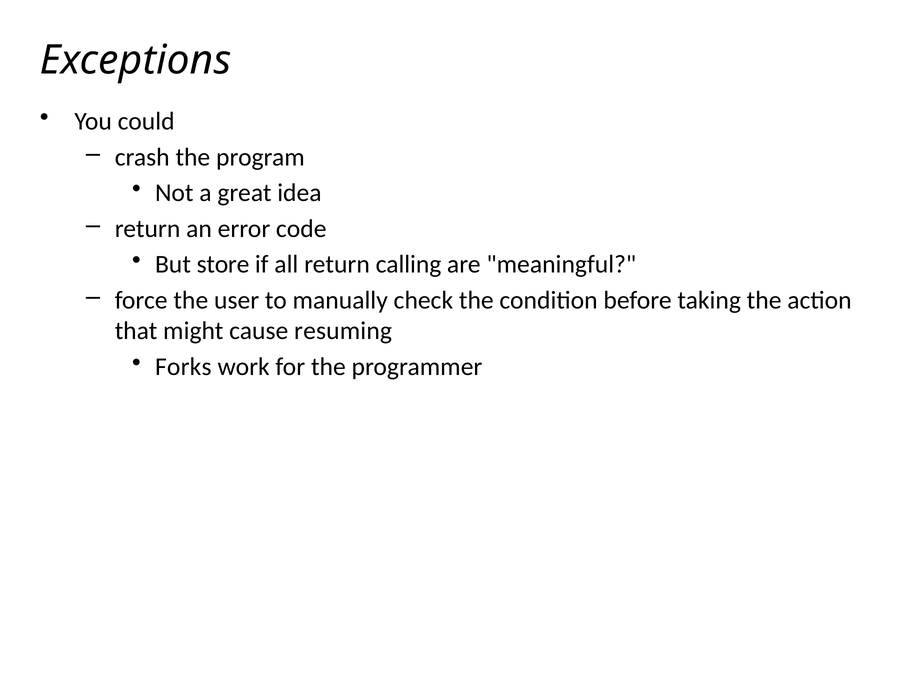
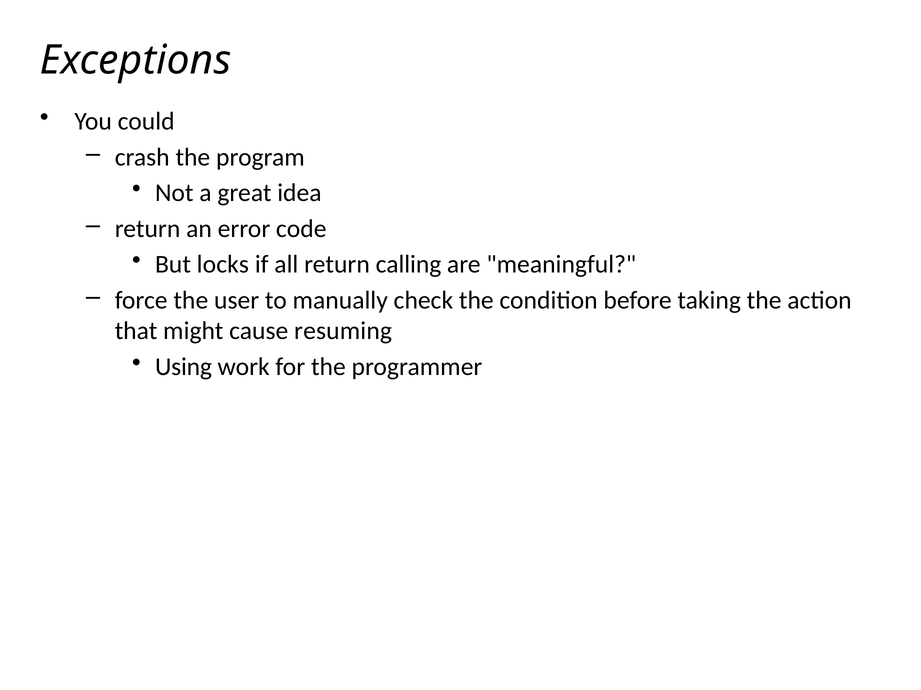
store: store -> locks
Forks: Forks -> Using
